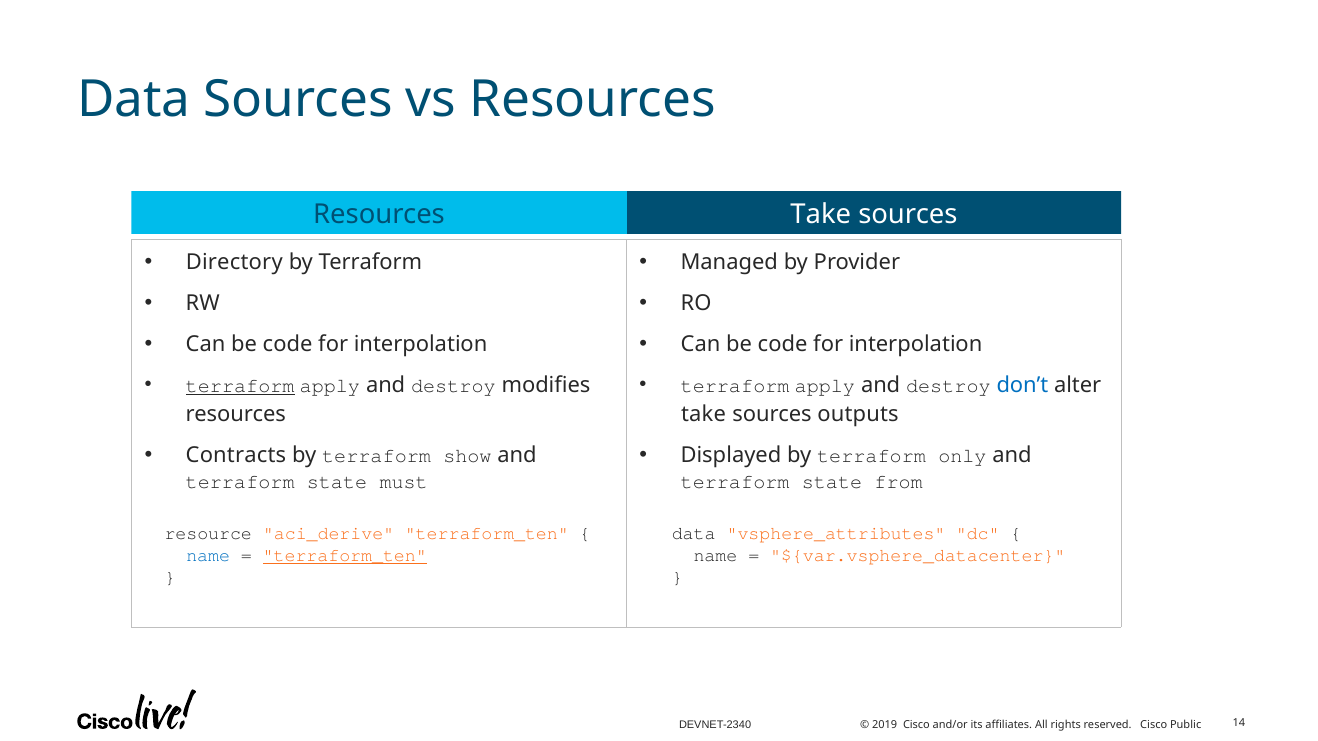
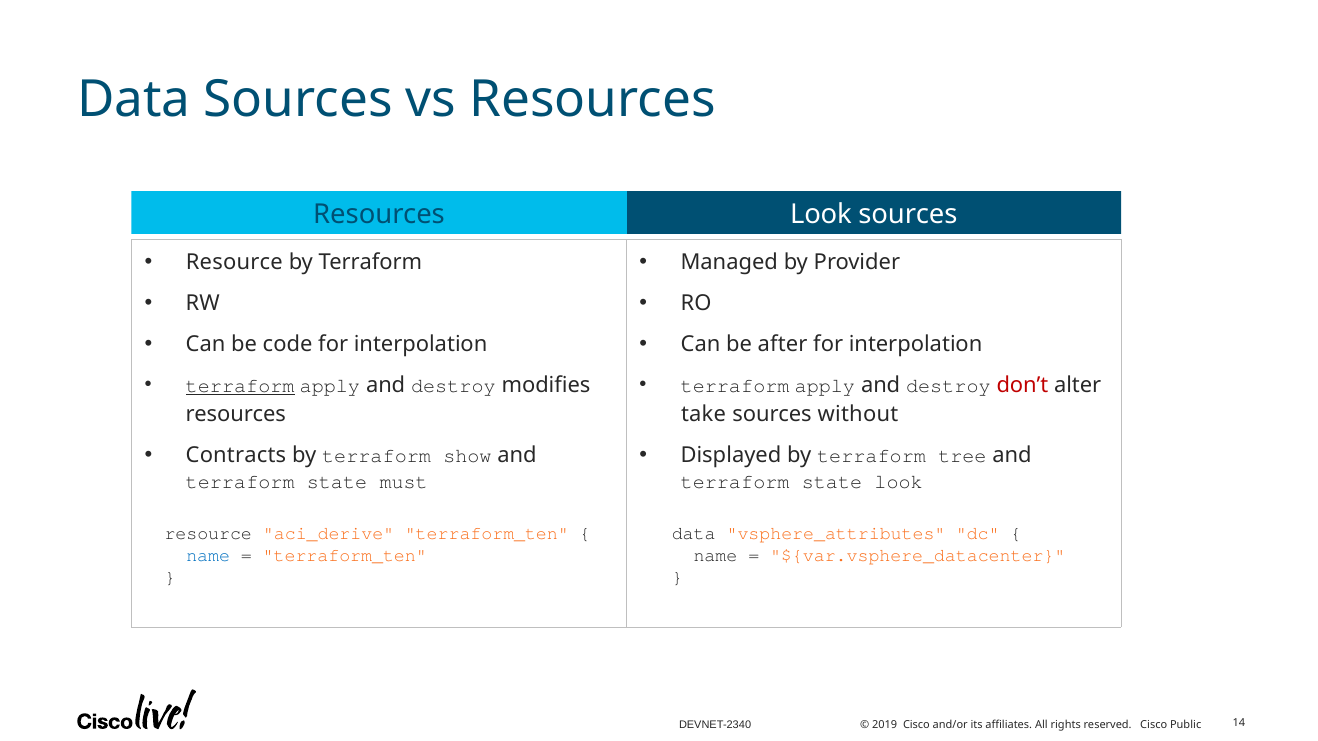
Take at (821, 215): Take -> Look
Directory at (234, 262): Directory -> Resource
code at (783, 344): code -> after
don’t colour: blue -> red
outputs: outputs -> without
only: only -> tree
state from: from -> look
terraform_ten at (345, 556) underline: present -> none
